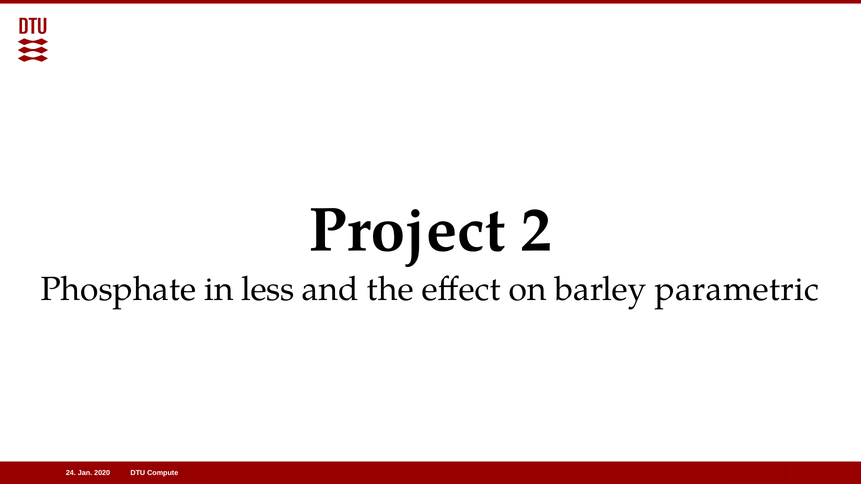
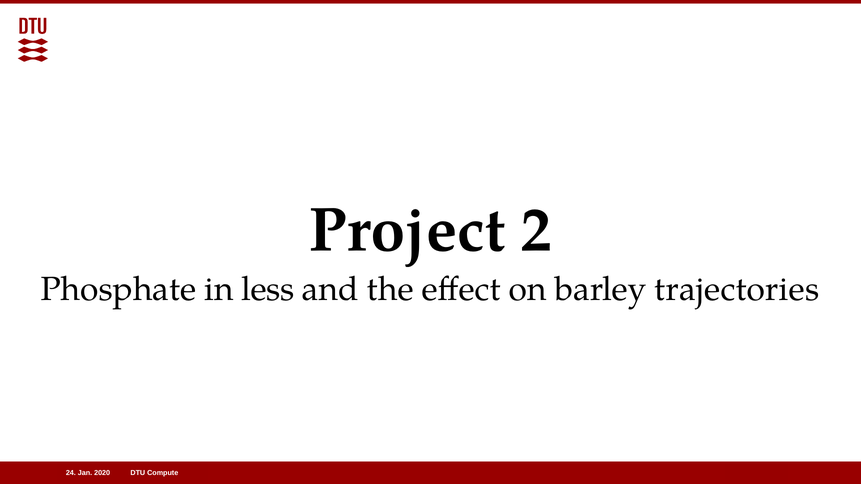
parametric: parametric -> trajectories
